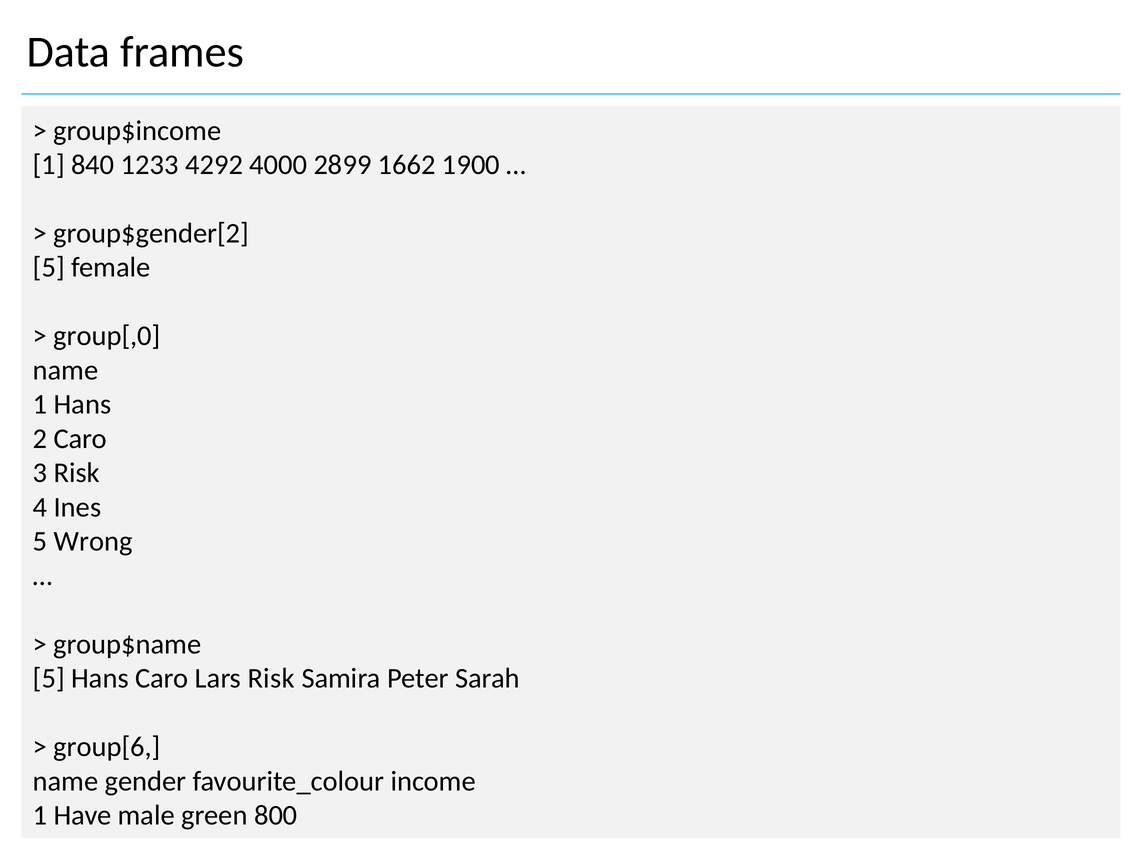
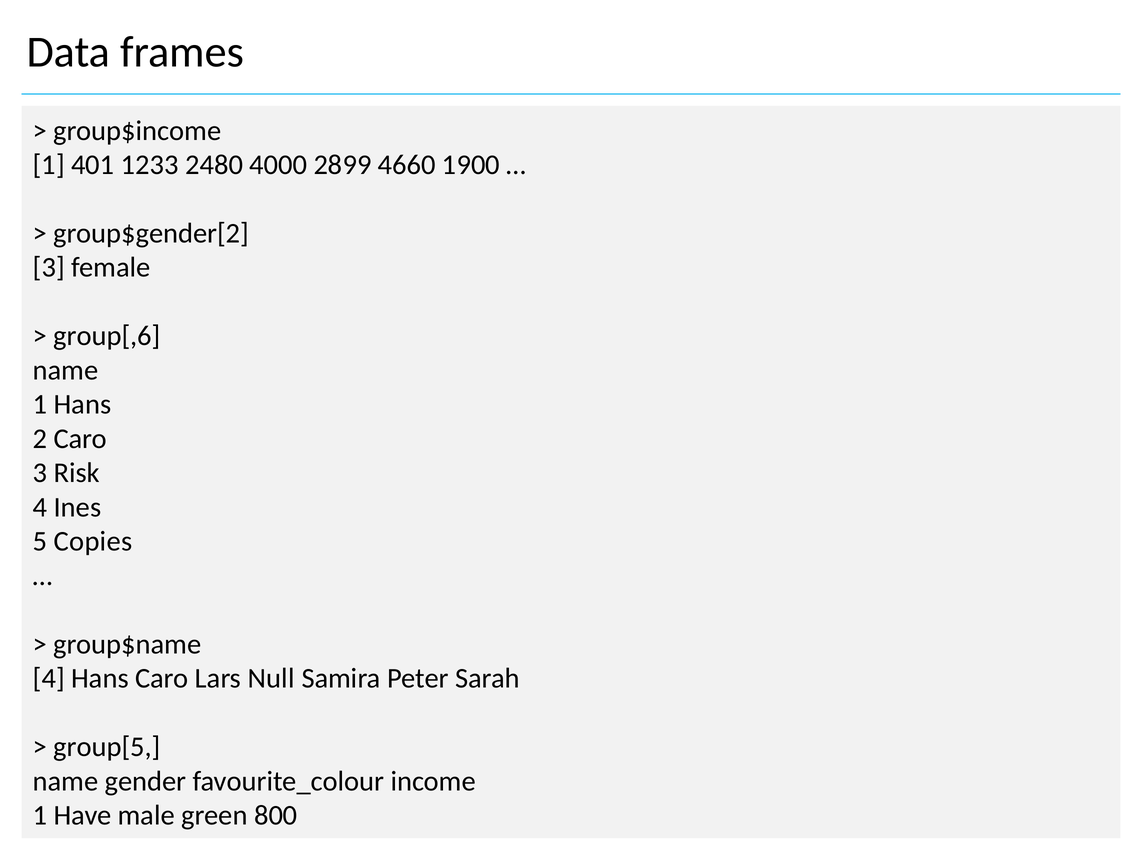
840: 840 -> 401
4292: 4292 -> 2480
1662: 1662 -> 4660
5 at (49, 268): 5 -> 3
group[,0: group[,0 -> group[,6
Wrong: Wrong -> Copies
5 at (49, 679): 5 -> 4
Lars Risk: Risk -> Null
group[6: group[6 -> group[5
